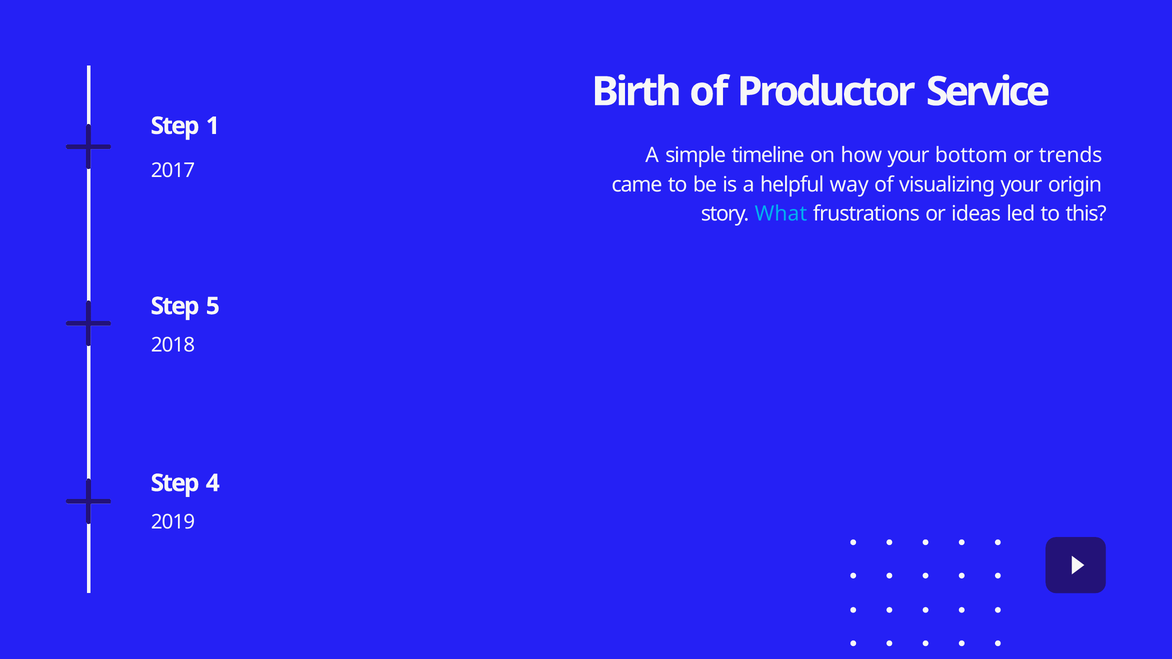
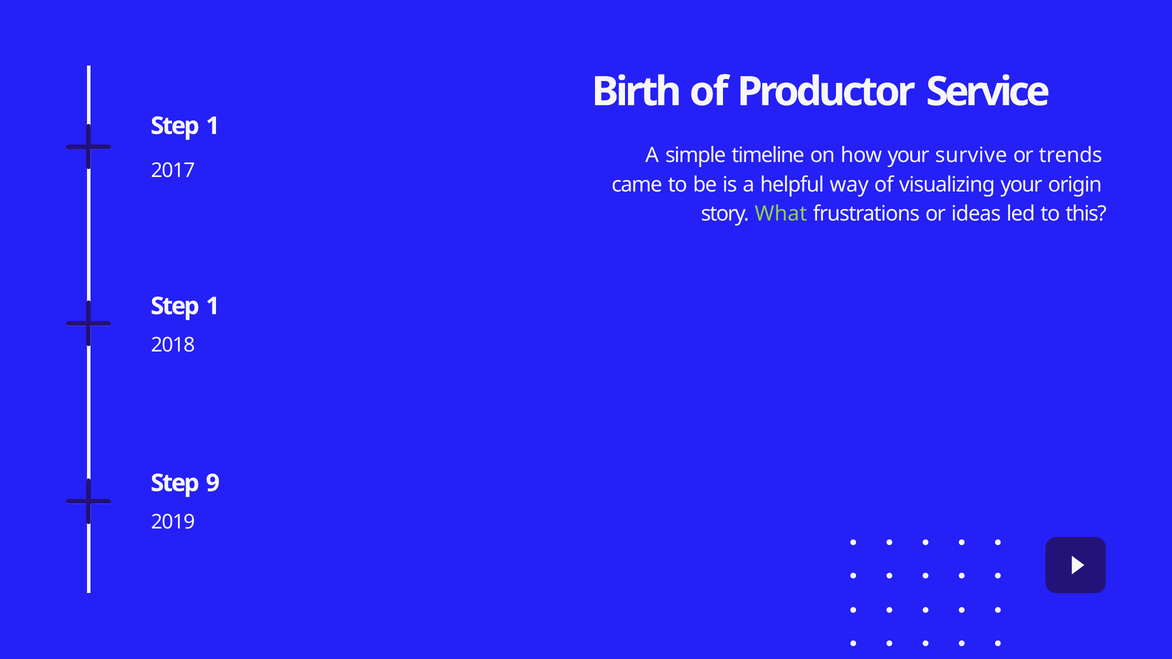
bottom: bottom -> survive
What colour: light blue -> light green
5 at (213, 306): 5 -> 1
4: 4 -> 9
